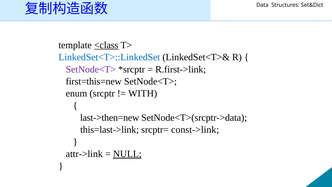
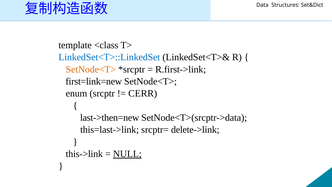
<class underline: present -> none
SetNode<T> at (91, 69) colour: purple -> orange
first=this=new: first=this=new -> first=link=new
WITH: WITH -> CERR
const->link: const->link -> delete->link
attr->link: attr->link -> this->link
